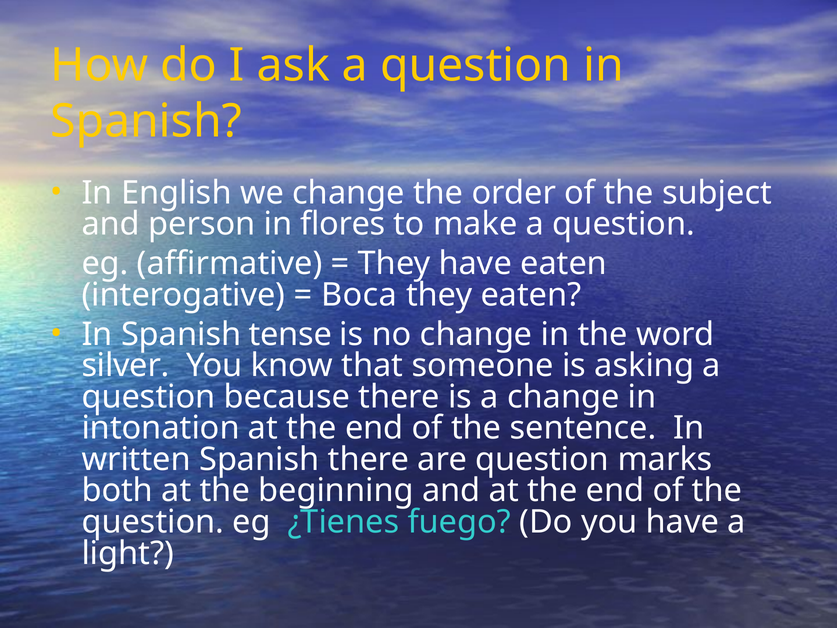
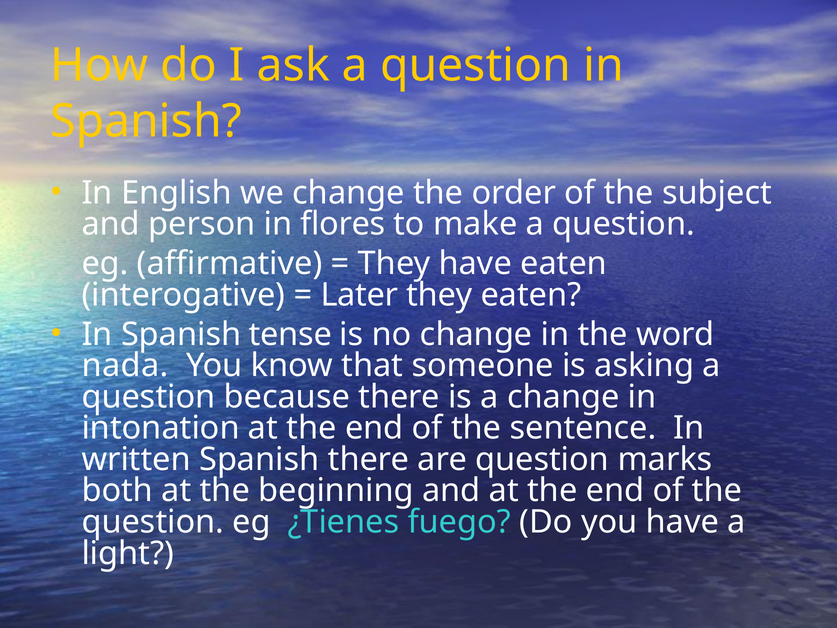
Boca: Boca -> Later
silver: silver -> nada
